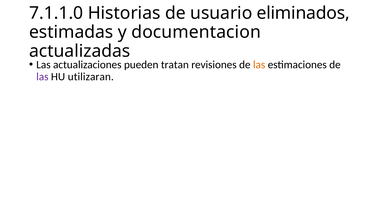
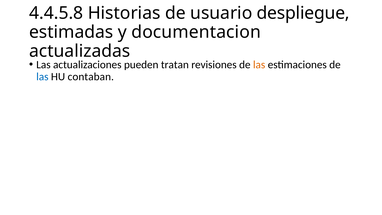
7.1.1.0: 7.1.1.0 -> 4.4.5.8
eliminados: eliminados -> despliegue
las at (42, 77) colour: purple -> blue
utilizaran: utilizaran -> contaban
